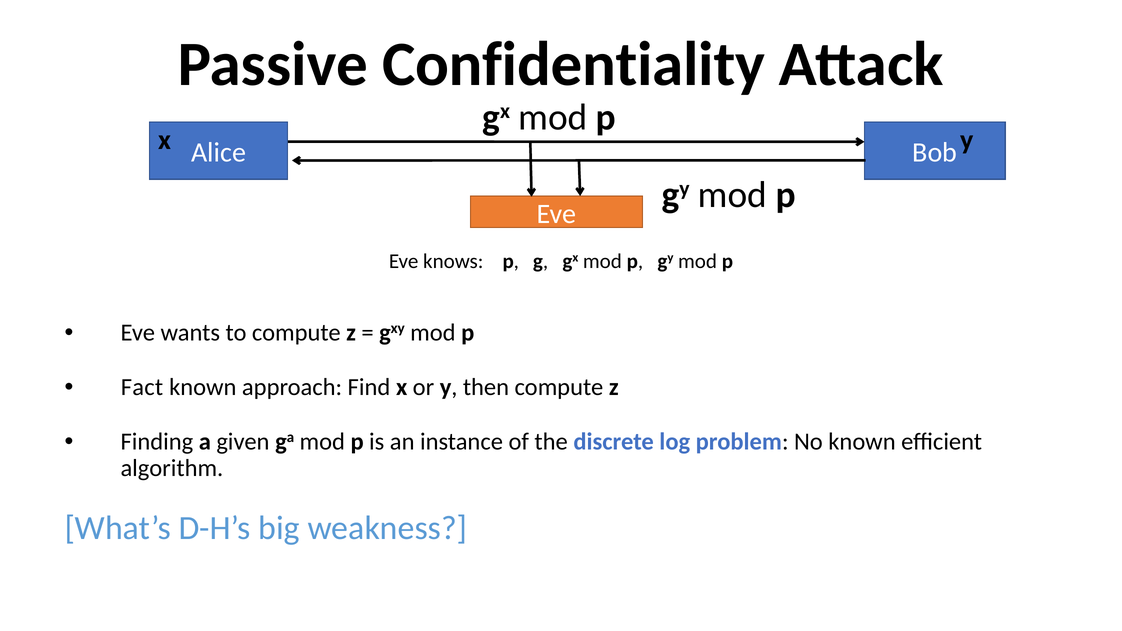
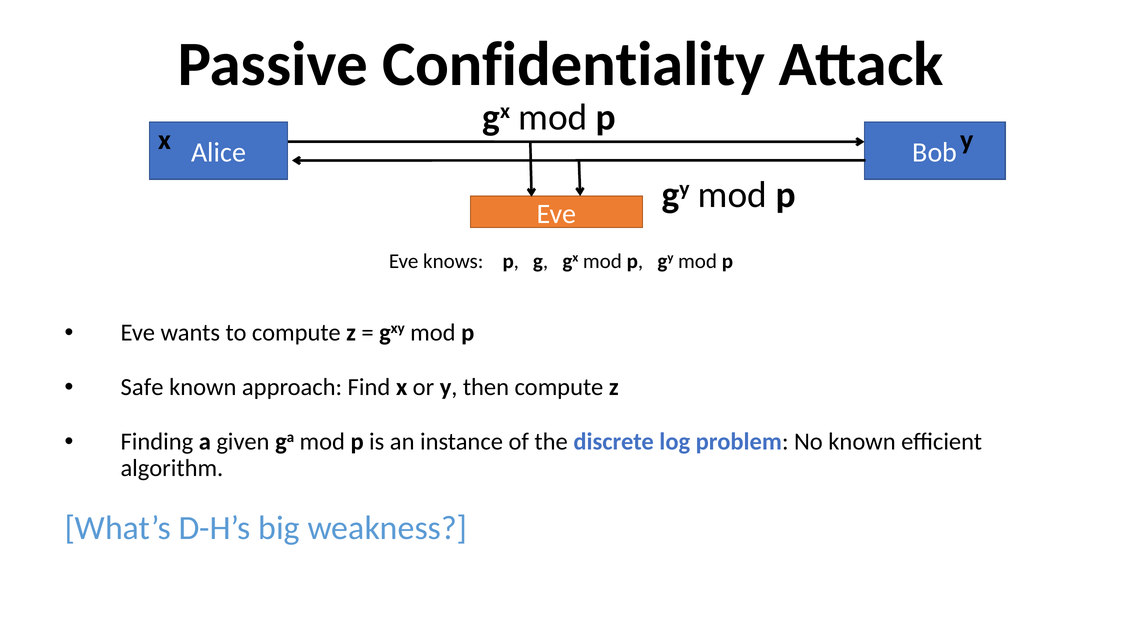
Fact: Fact -> Safe
